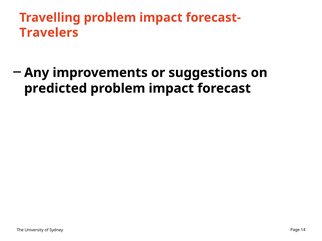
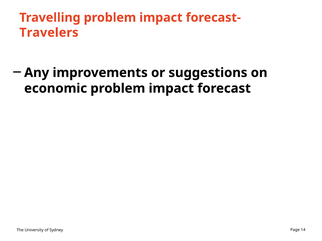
predicted: predicted -> economic
